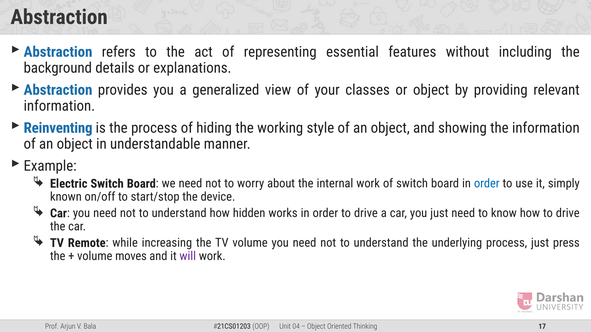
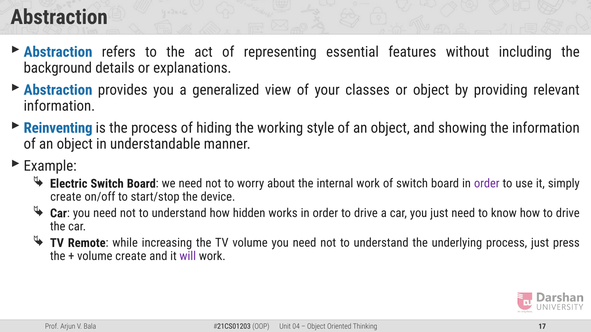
order at (487, 184) colour: blue -> purple
known at (66, 197): known -> create
volume moves: moves -> create
